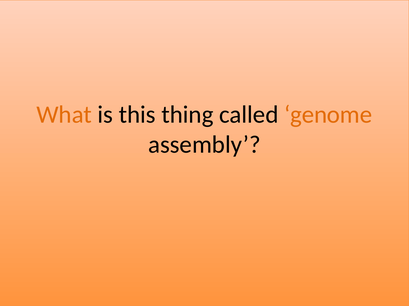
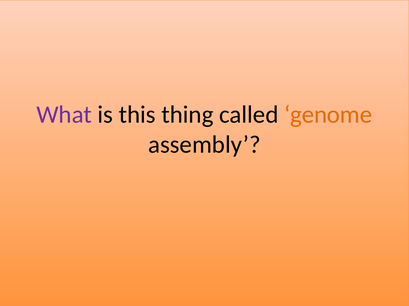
What colour: orange -> purple
